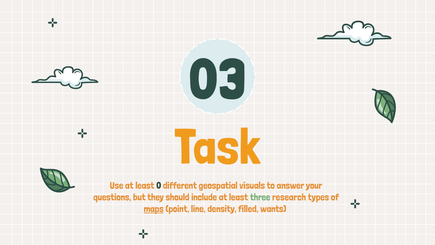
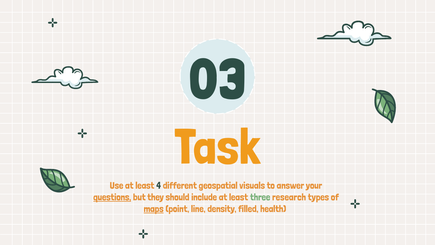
0: 0 -> 4
questions underline: none -> present
wants: wants -> health
